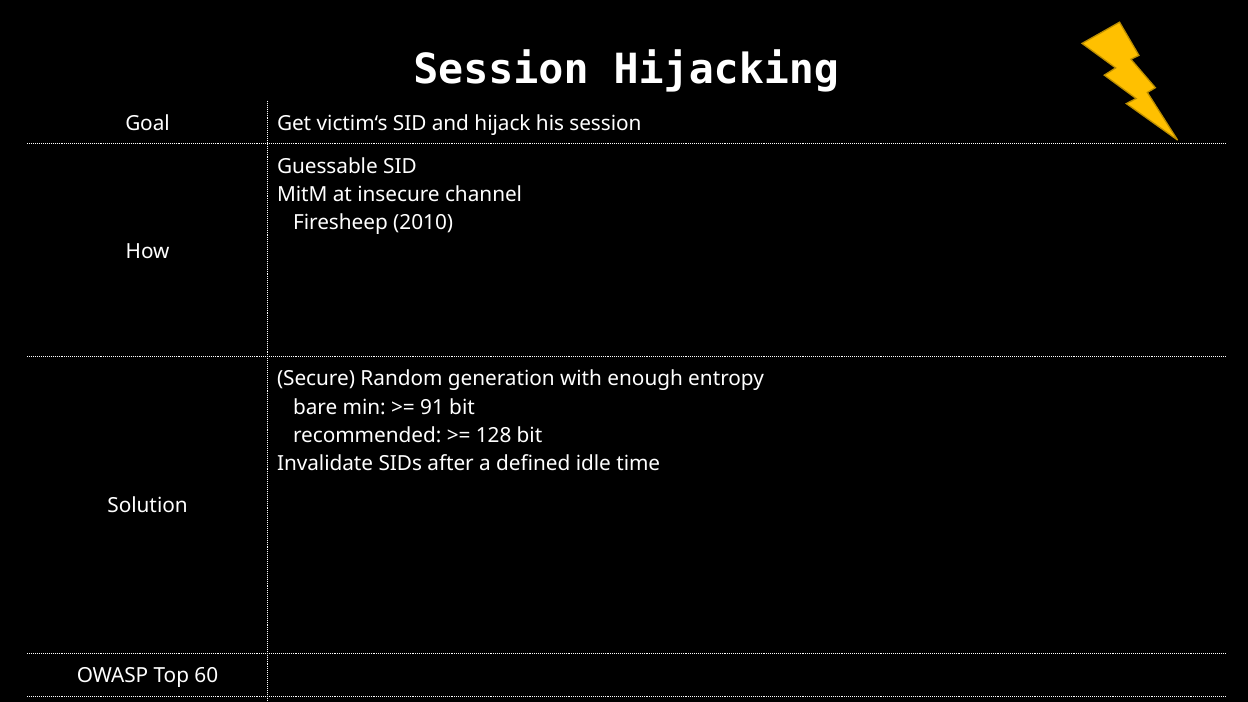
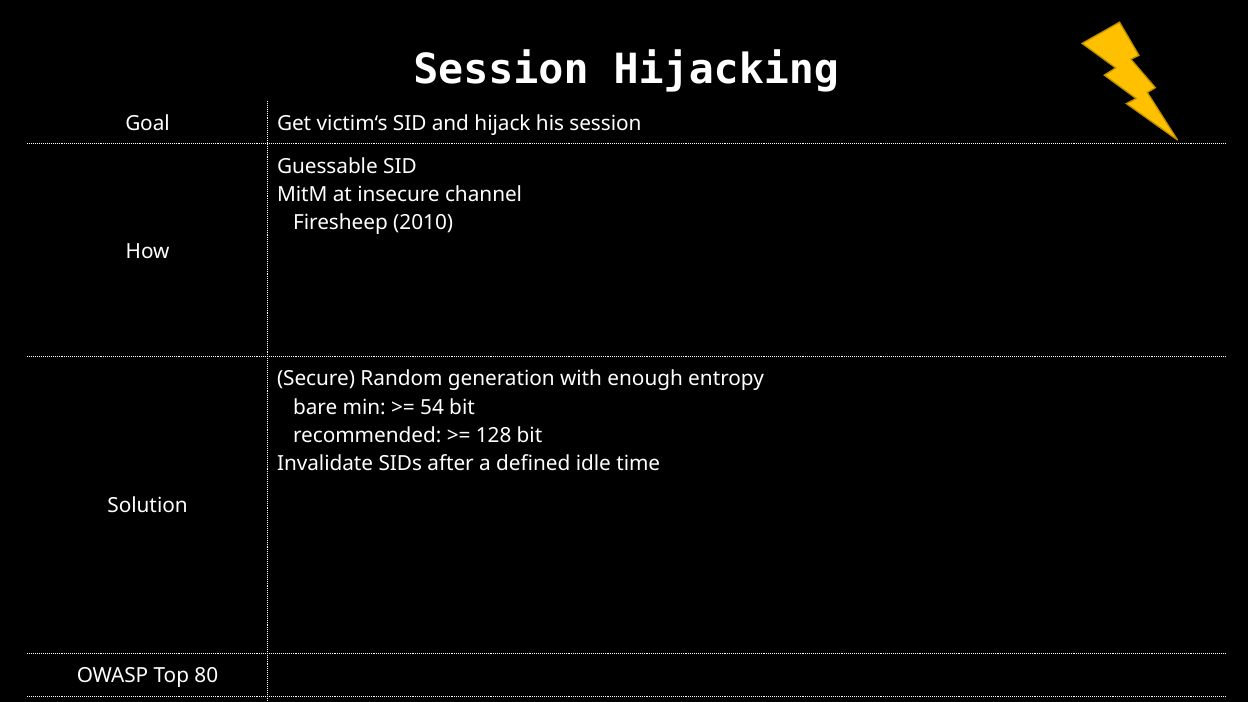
91: 91 -> 54
60: 60 -> 80
